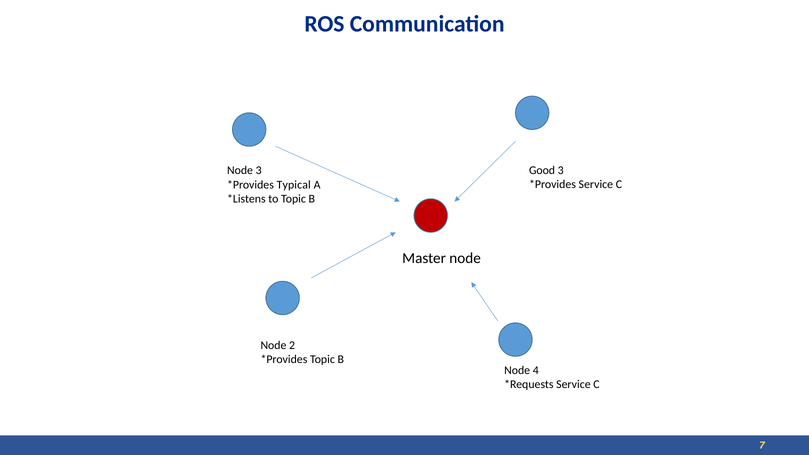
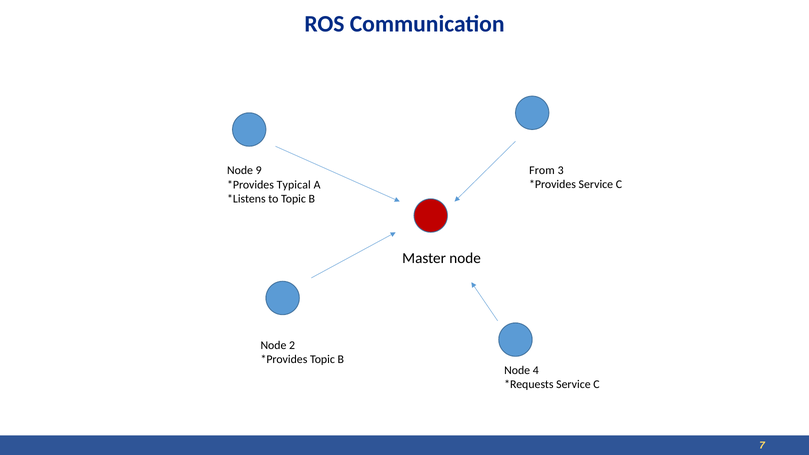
Good: Good -> From
Node 3: 3 -> 9
